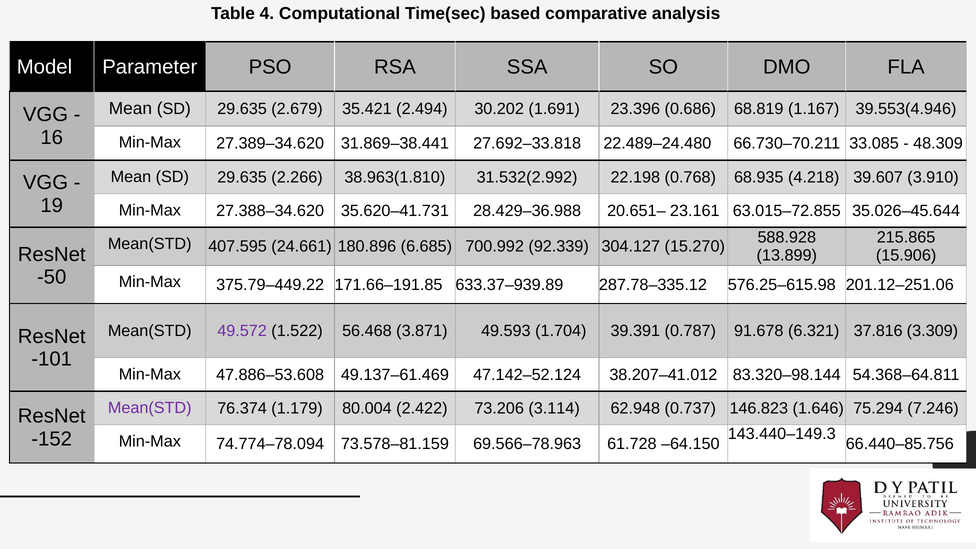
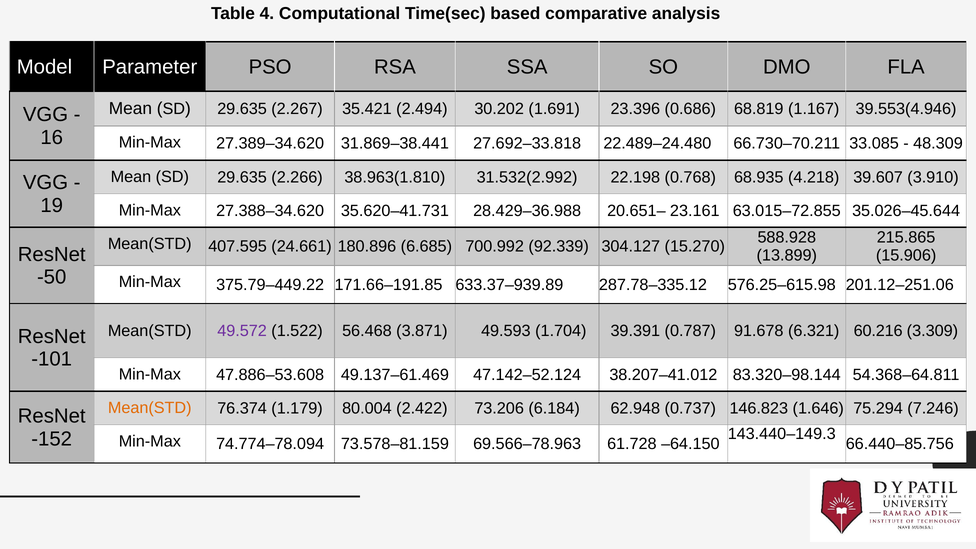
2.679: 2.679 -> 2.267
37.816: 37.816 -> 60.216
Mean(STD at (150, 408) colour: purple -> orange
3.114: 3.114 -> 6.184
